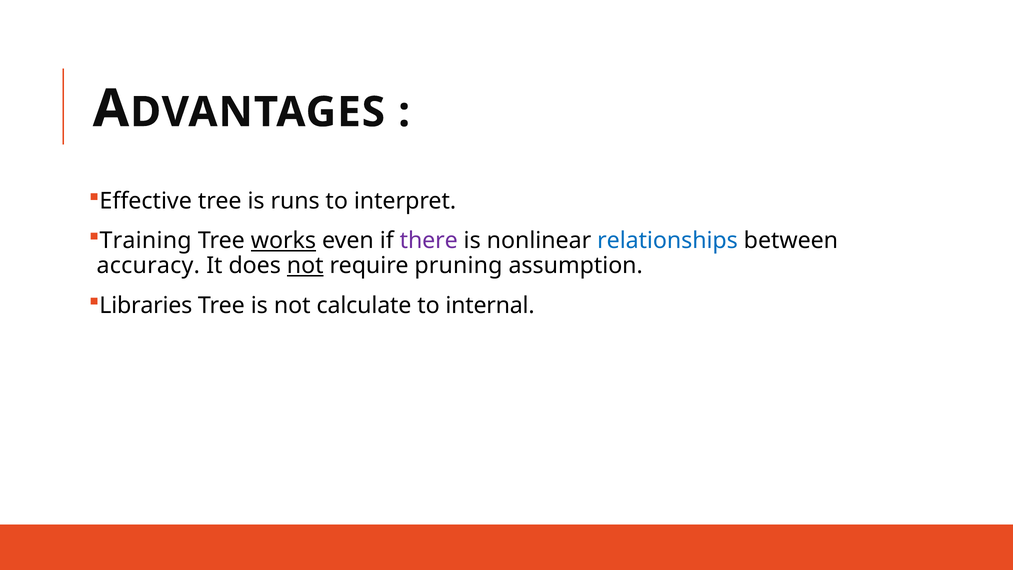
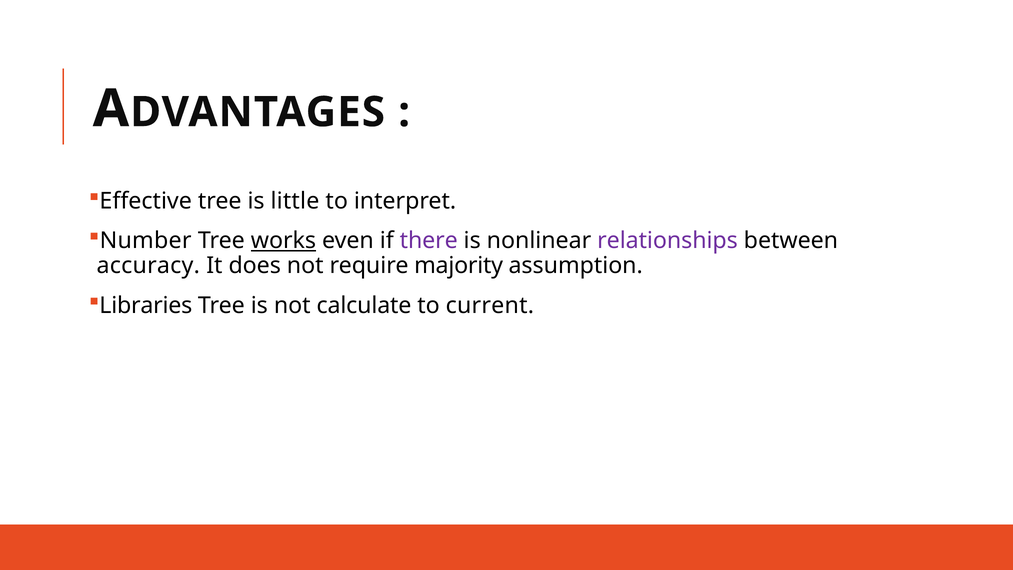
runs: runs -> little
Training: Training -> Number
relationships colour: blue -> purple
not at (305, 266) underline: present -> none
pruning: pruning -> majority
internal: internal -> current
